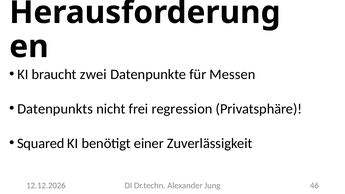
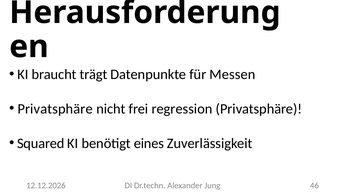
zwei: zwei -> trägt
Datenpunkts at (55, 109): Datenpunkts -> Privatsphäre
einer: einer -> eines
